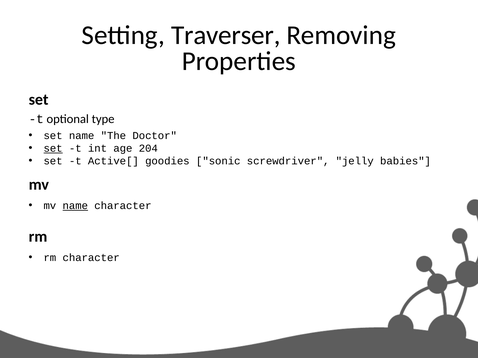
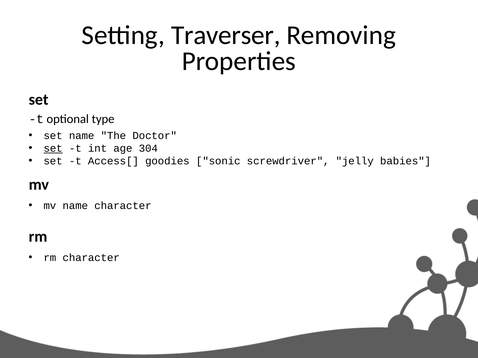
204: 204 -> 304
Active[: Active[ -> Access[
name at (75, 206) underline: present -> none
